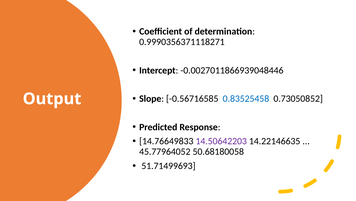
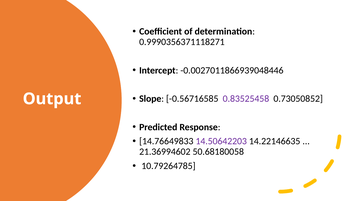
0.83525458 colour: blue -> purple
45.77964052: 45.77964052 -> 21.36994602
51.71499693: 51.71499693 -> 10.79264785
